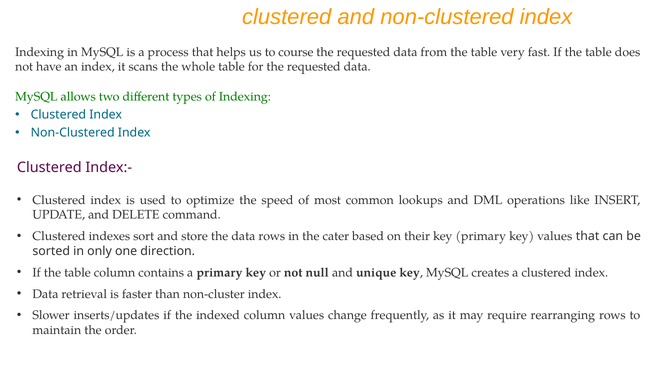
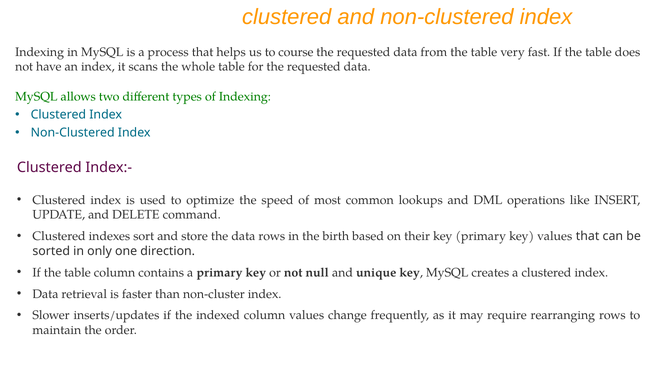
cater: cater -> birth
